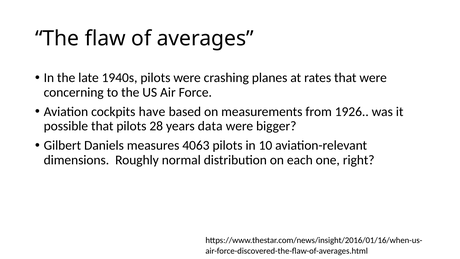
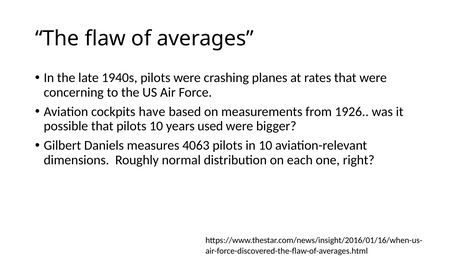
pilots 28: 28 -> 10
data: data -> used
